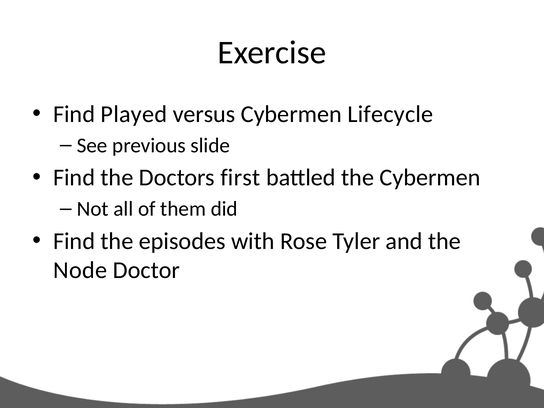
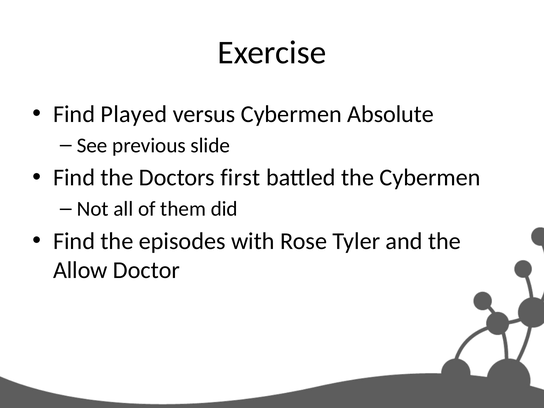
Lifecycle: Lifecycle -> Absolute
Node: Node -> Allow
